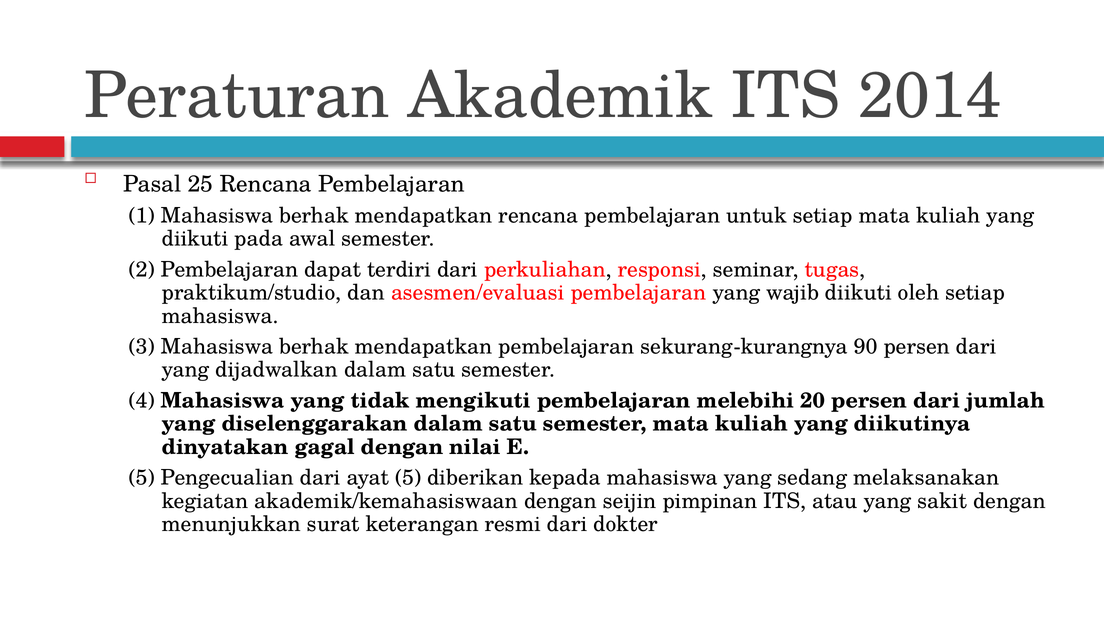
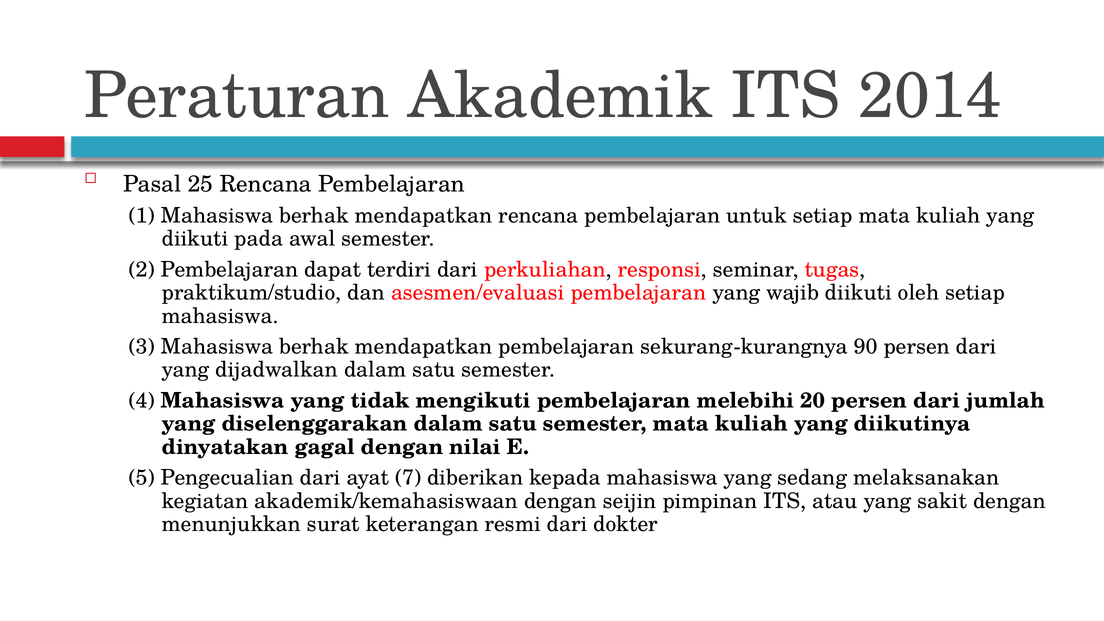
ayat 5: 5 -> 7
